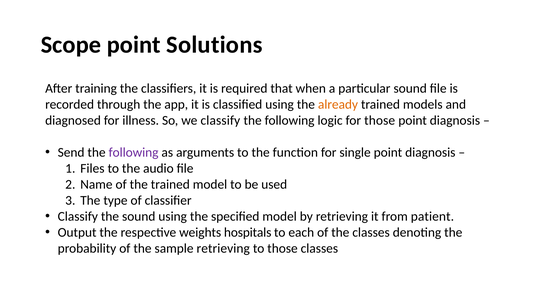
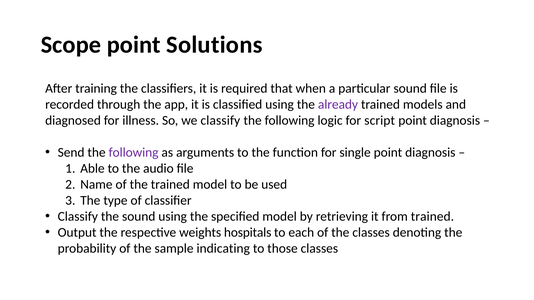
already colour: orange -> purple
for those: those -> script
Files: Files -> Able
from patient: patient -> trained
sample retrieving: retrieving -> indicating
